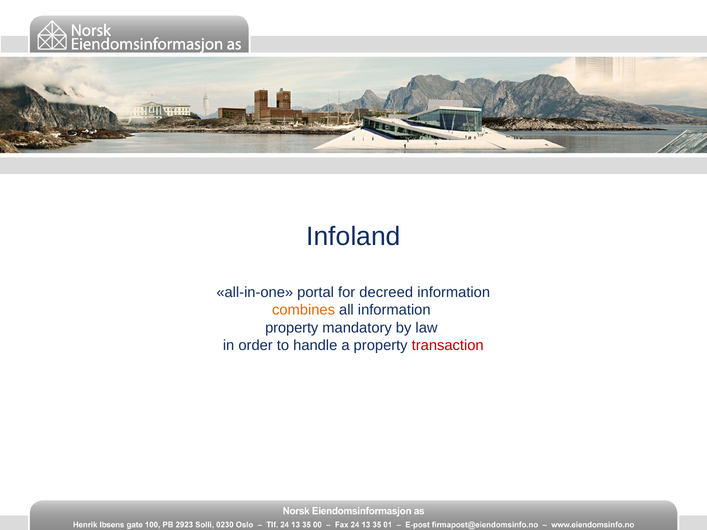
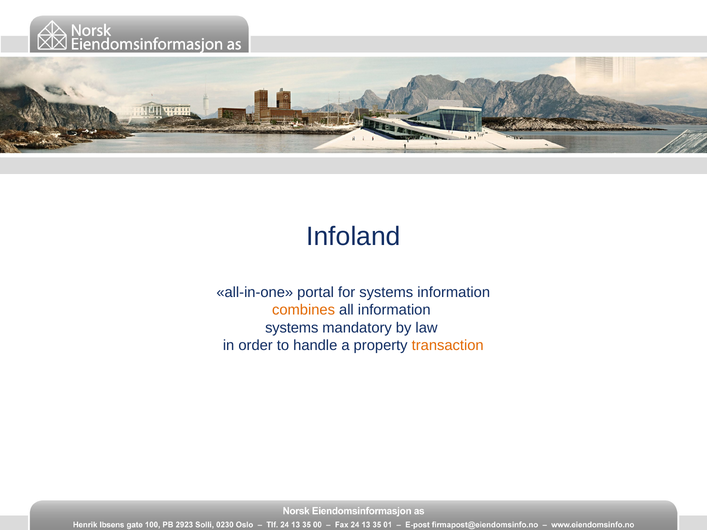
for decreed: decreed -> systems
property at (292, 328): property -> systems
transaction colour: red -> orange
